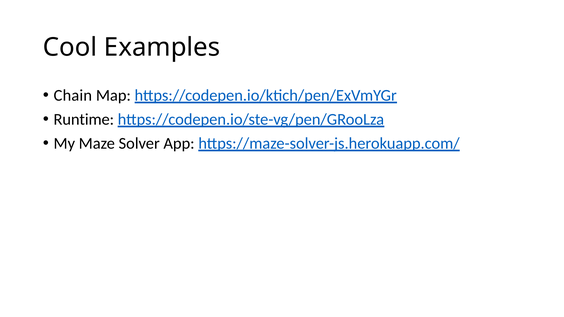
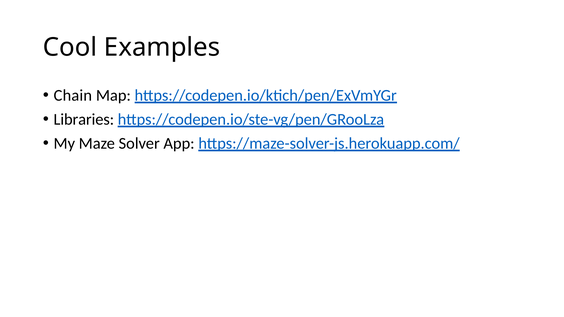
Runtime: Runtime -> Libraries
